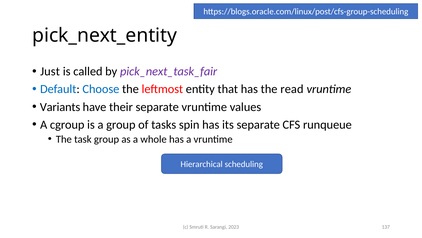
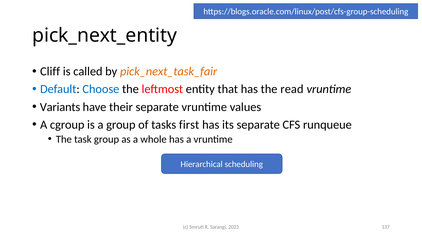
Just: Just -> Cliff
pick_next_task_fair colour: purple -> orange
spin: spin -> first
